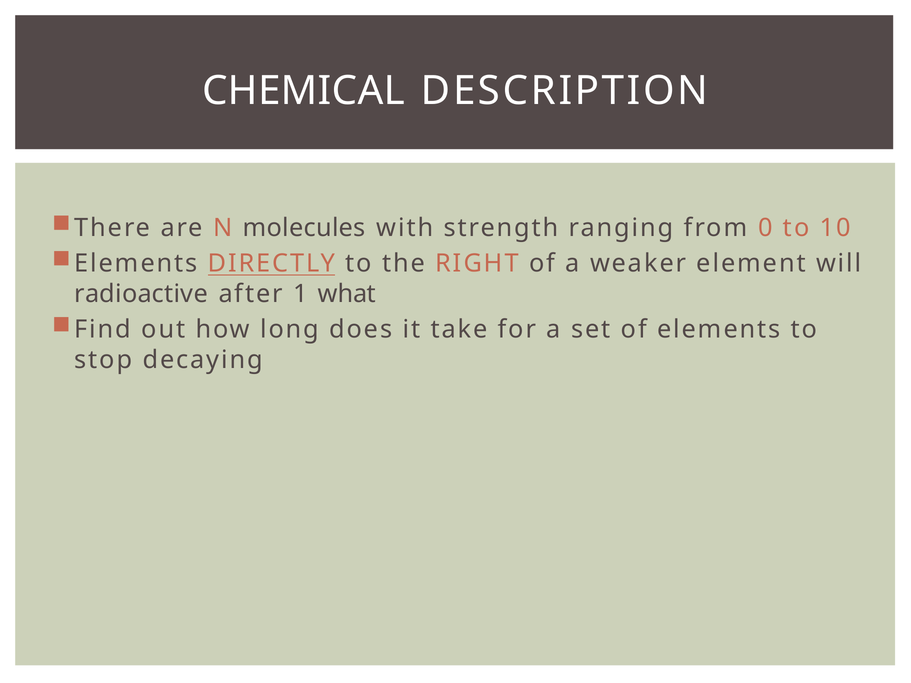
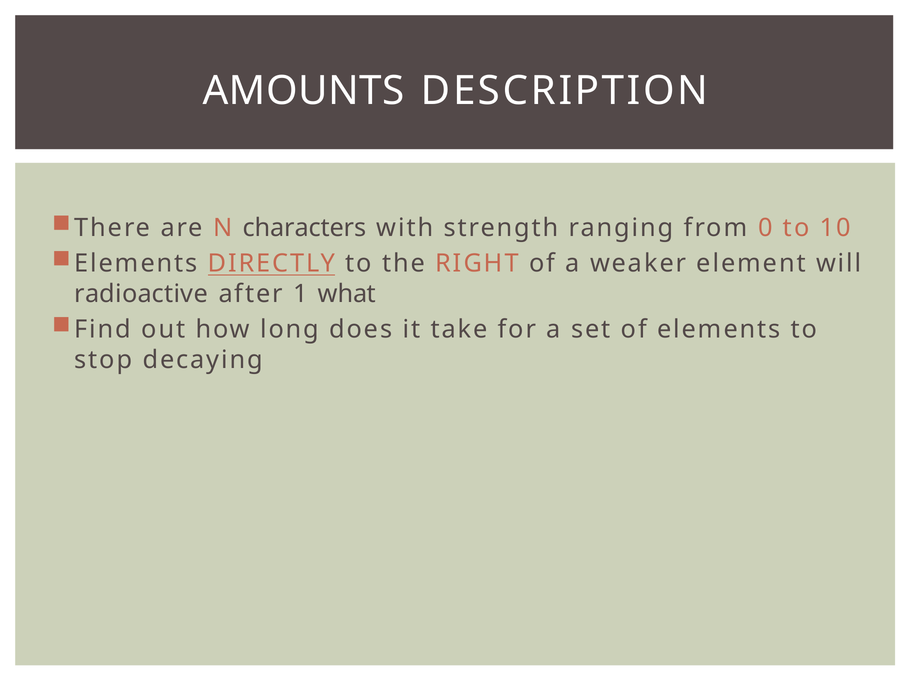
CHEMICAL: CHEMICAL -> AMOUNTS
molecules: molecules -> characters
